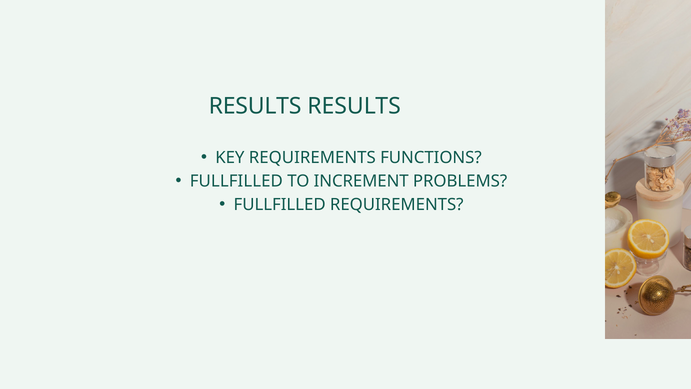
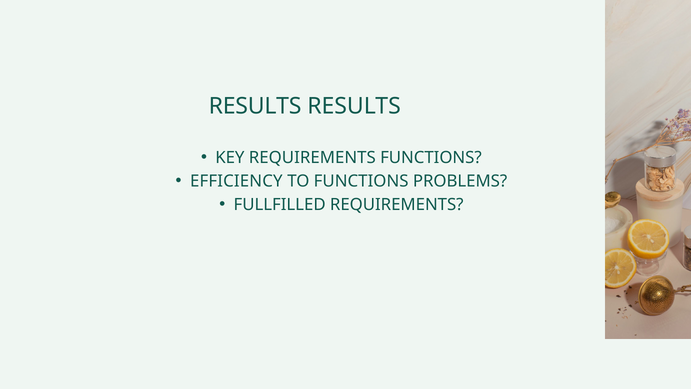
FULLFILLED at (236, 181): FULLFILLED -> EFFICIENCY
TO INCREMENT: INCREMENT -> FUNCTIONS
